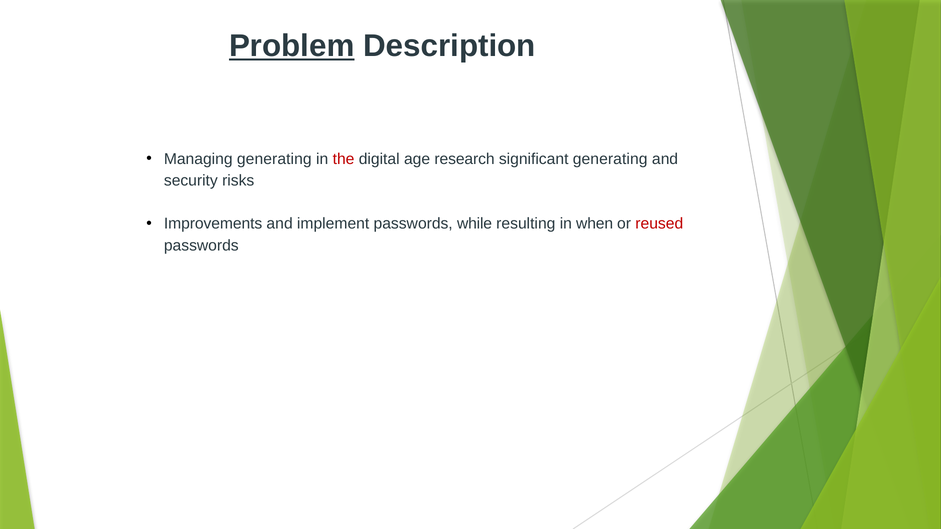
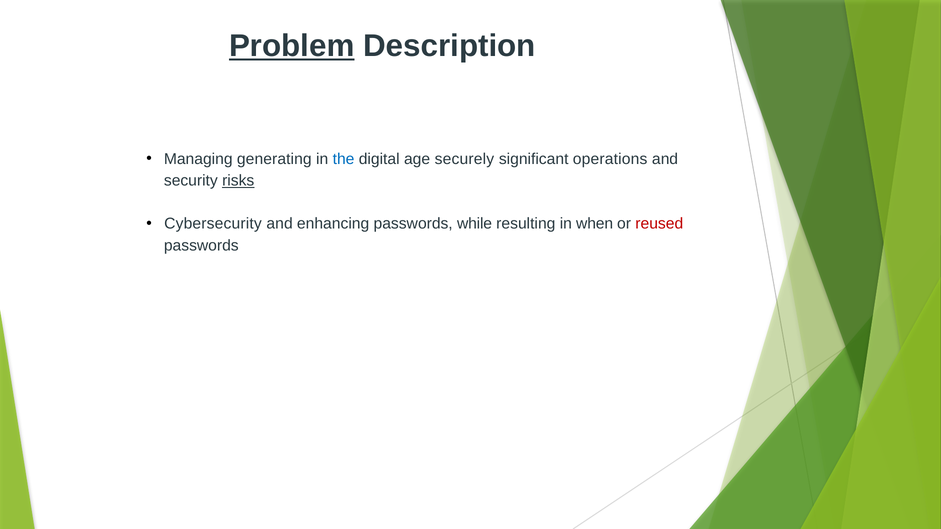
the colour: red -> blue
research: research -> securely
significant generating: generating -> operations
risks underline: none -> present
Improvements: Improvements -> Cybersecurity
implement: implement -> enhancing
